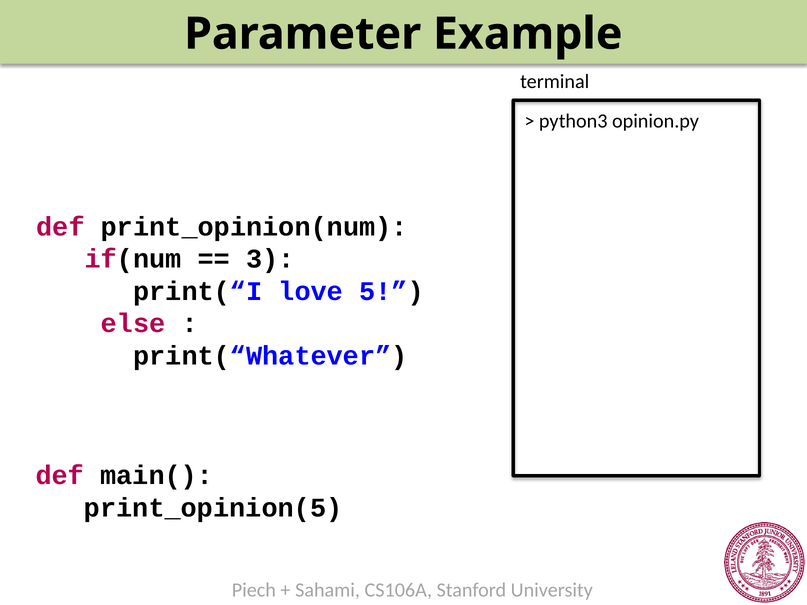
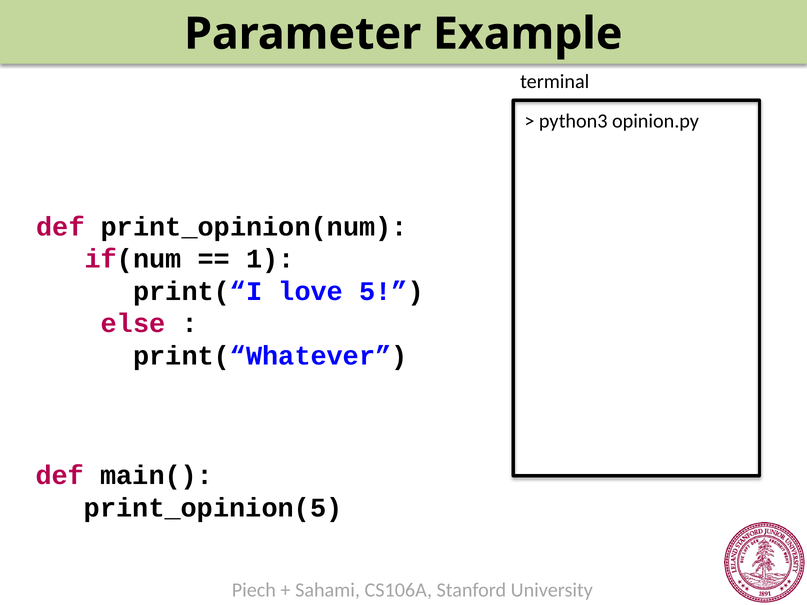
3: 3 -> 1
